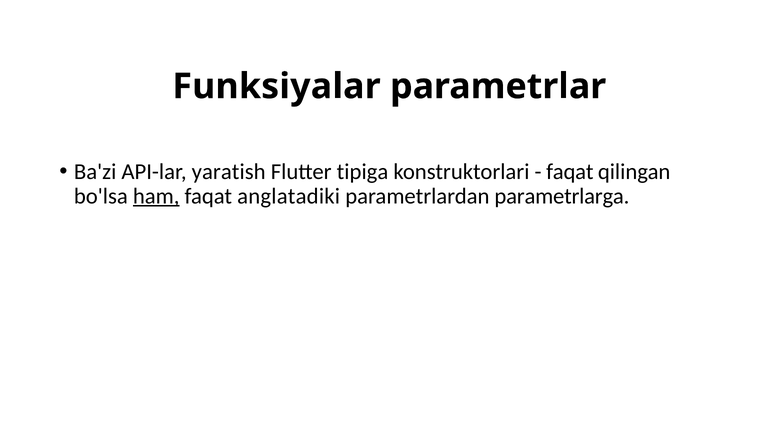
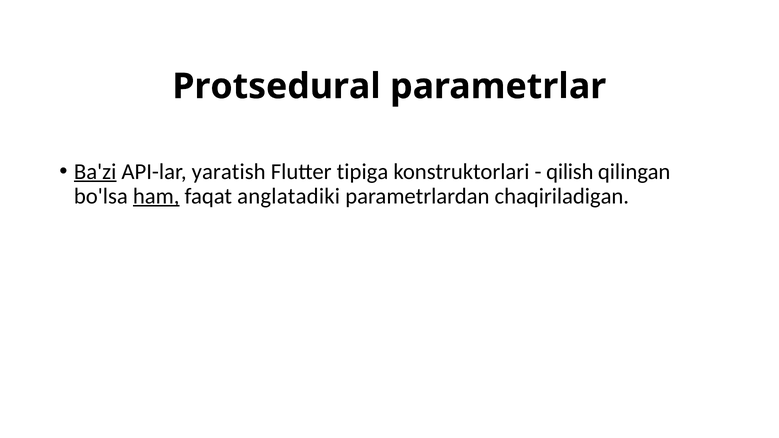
Funksiyalar: Funksiyalar -> Protsedural
Ba'zi underline: none -> present
faqat at (570, 172): faqat -> qilish
parametrlarga: parametrlarga -> chaqiriladigan
